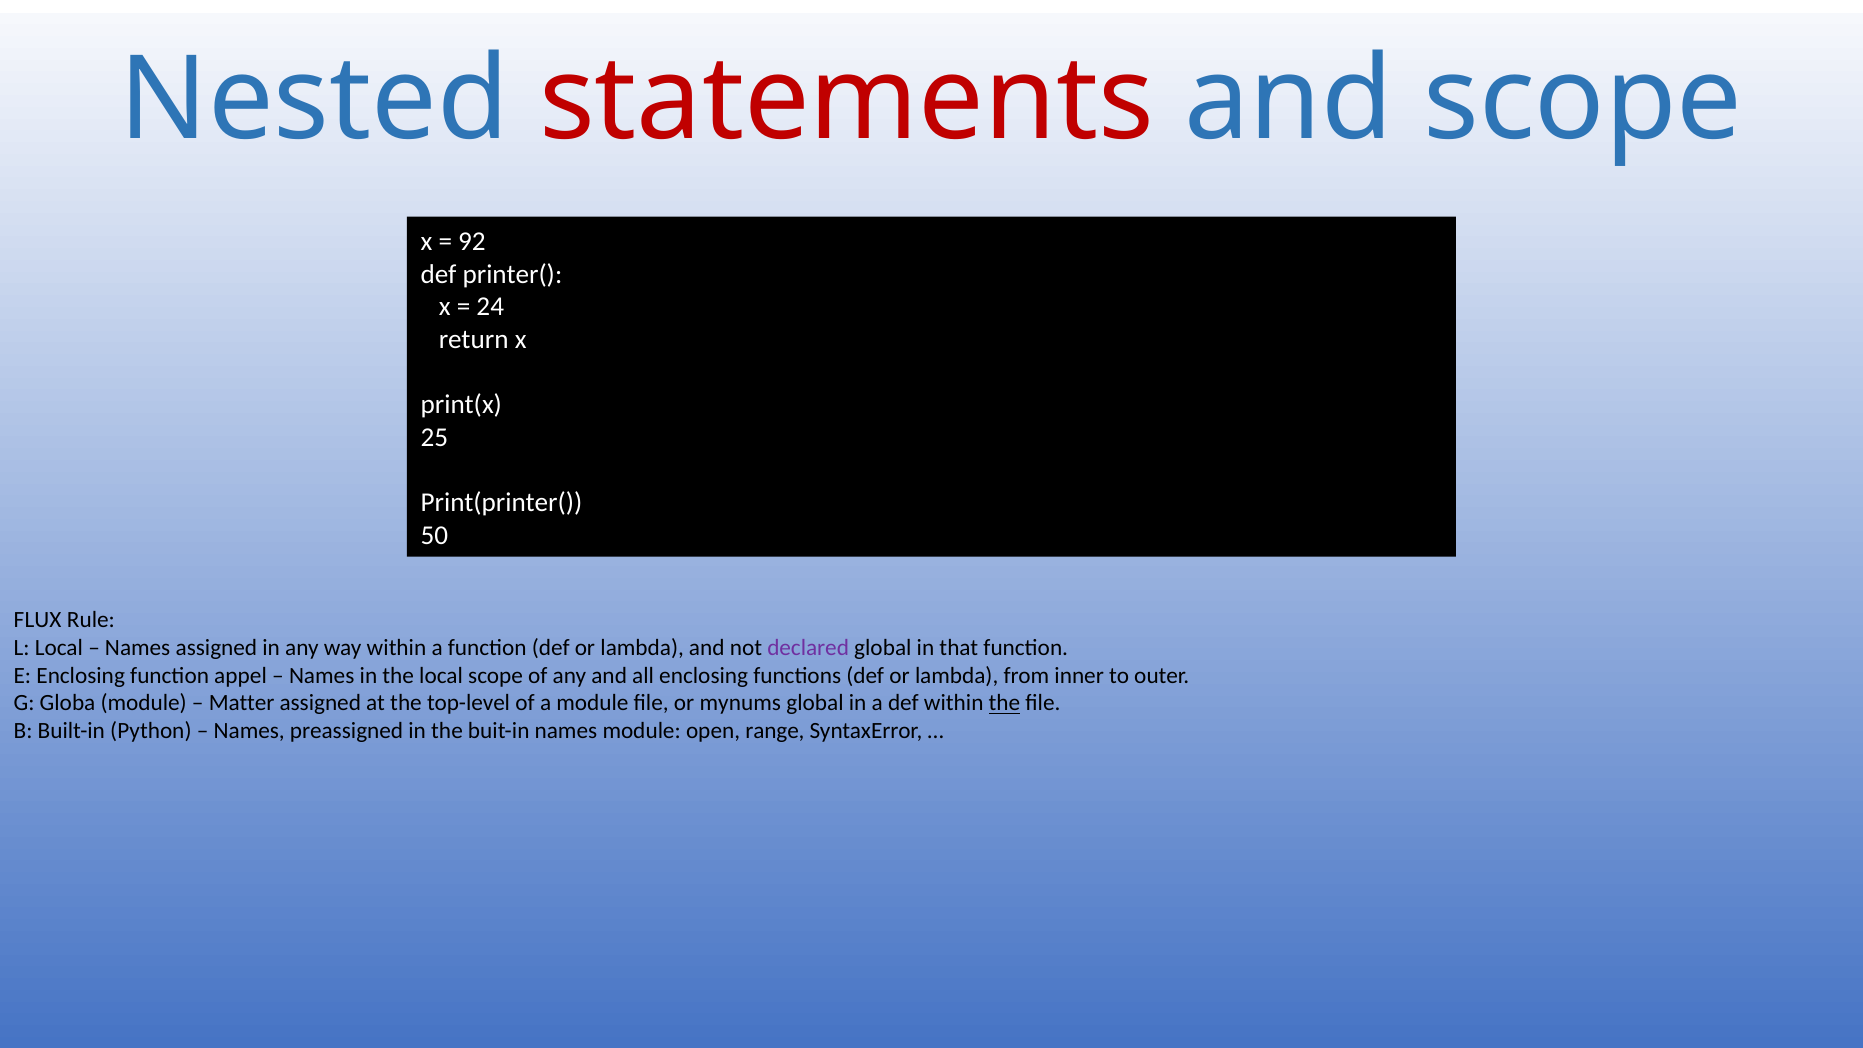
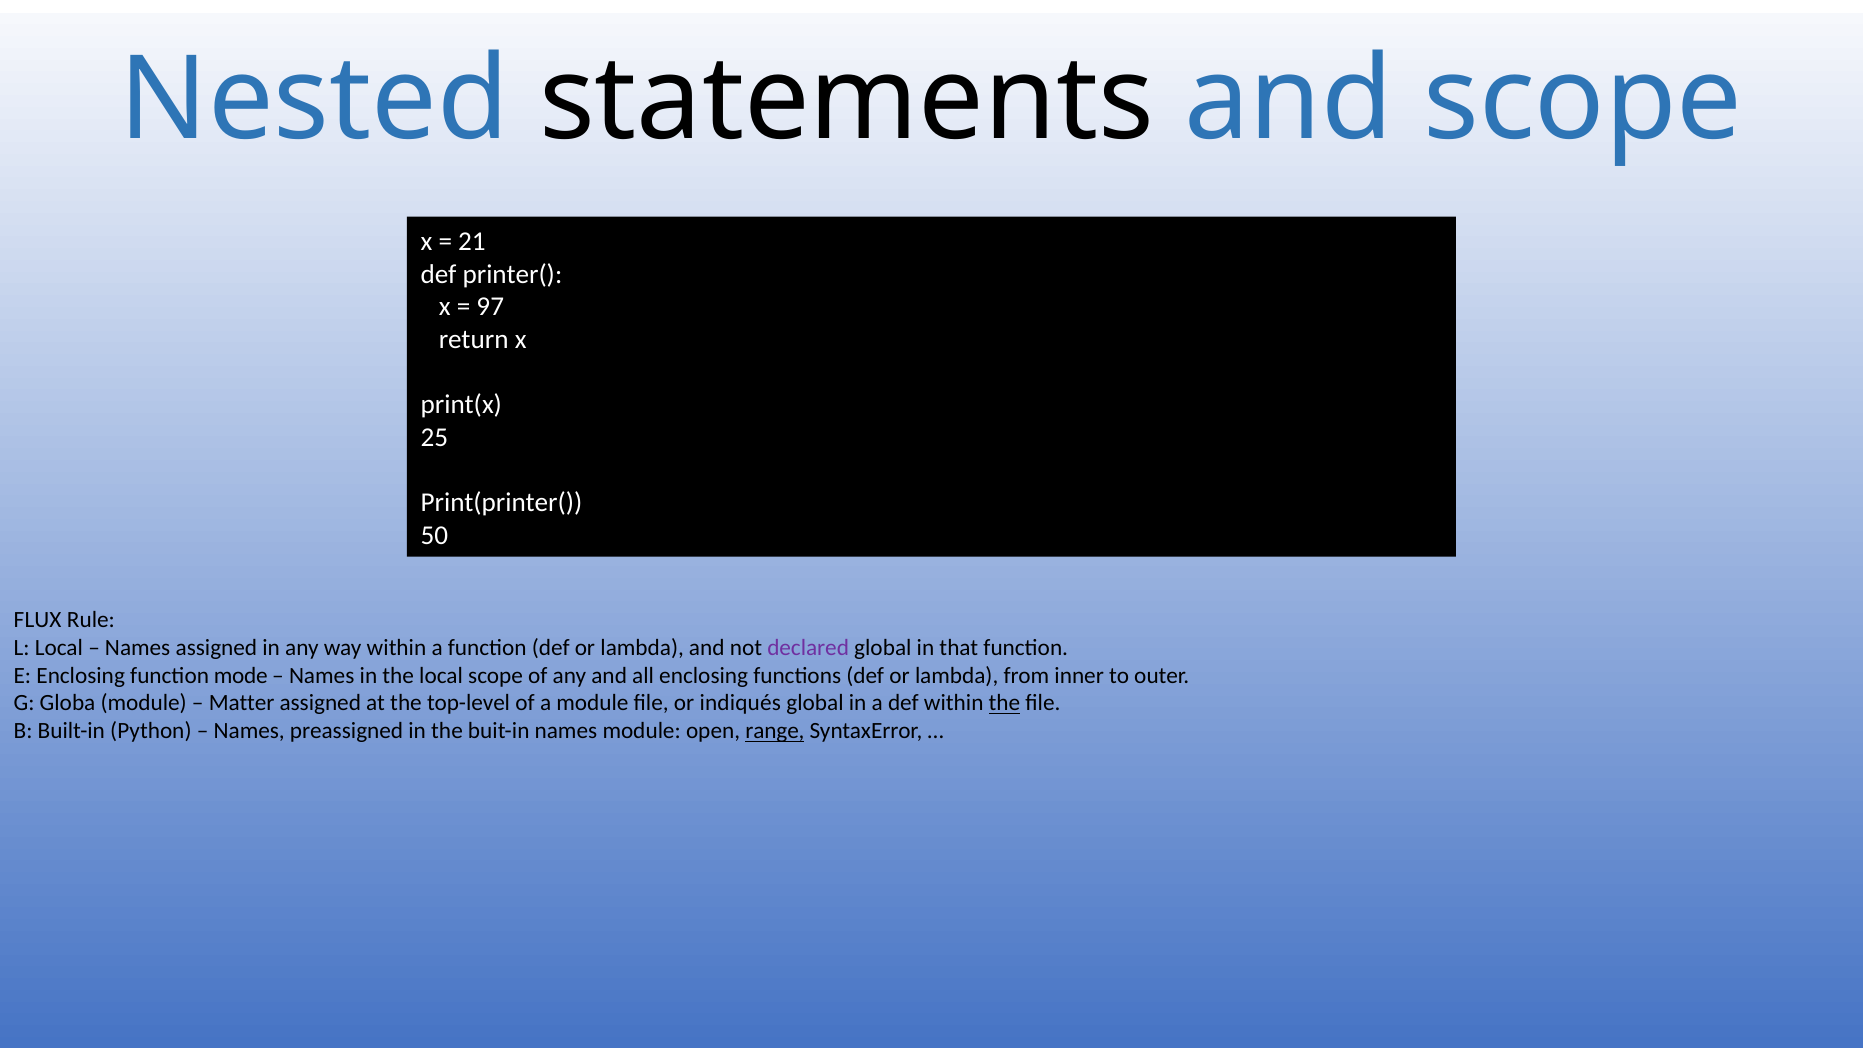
statements colour: red -> black
92: 92 -> 21
24: 24 -> 97
appel: appel -> mode
mynums: mynums -> indiqués
range underline: none -> present
